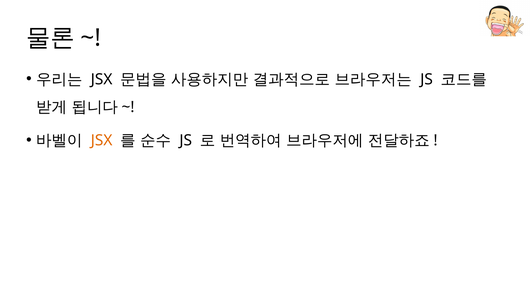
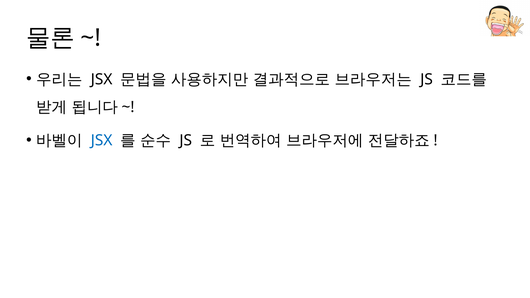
JSX at (102, 141) colour: orange -> blue
